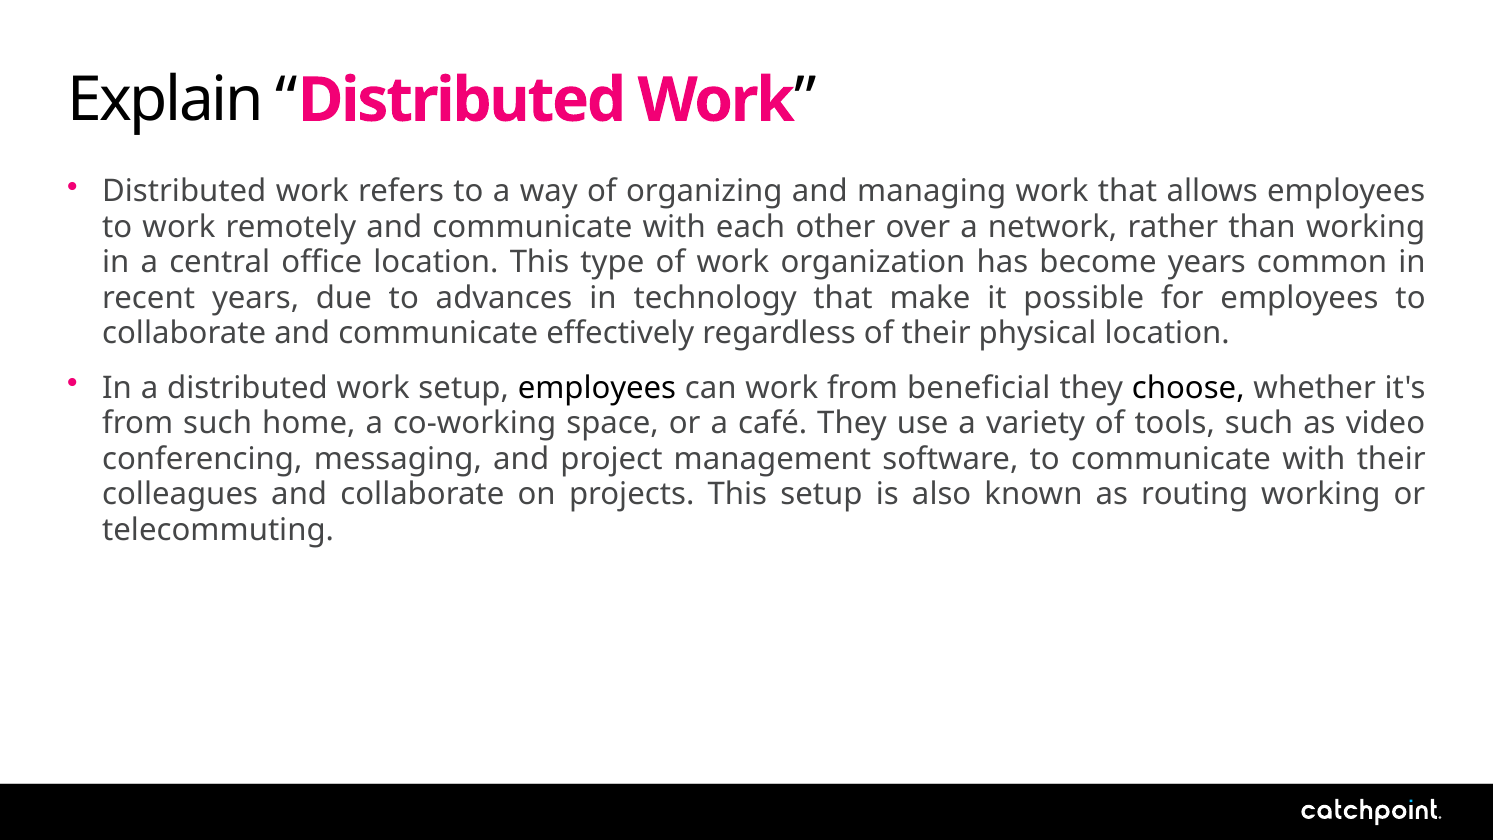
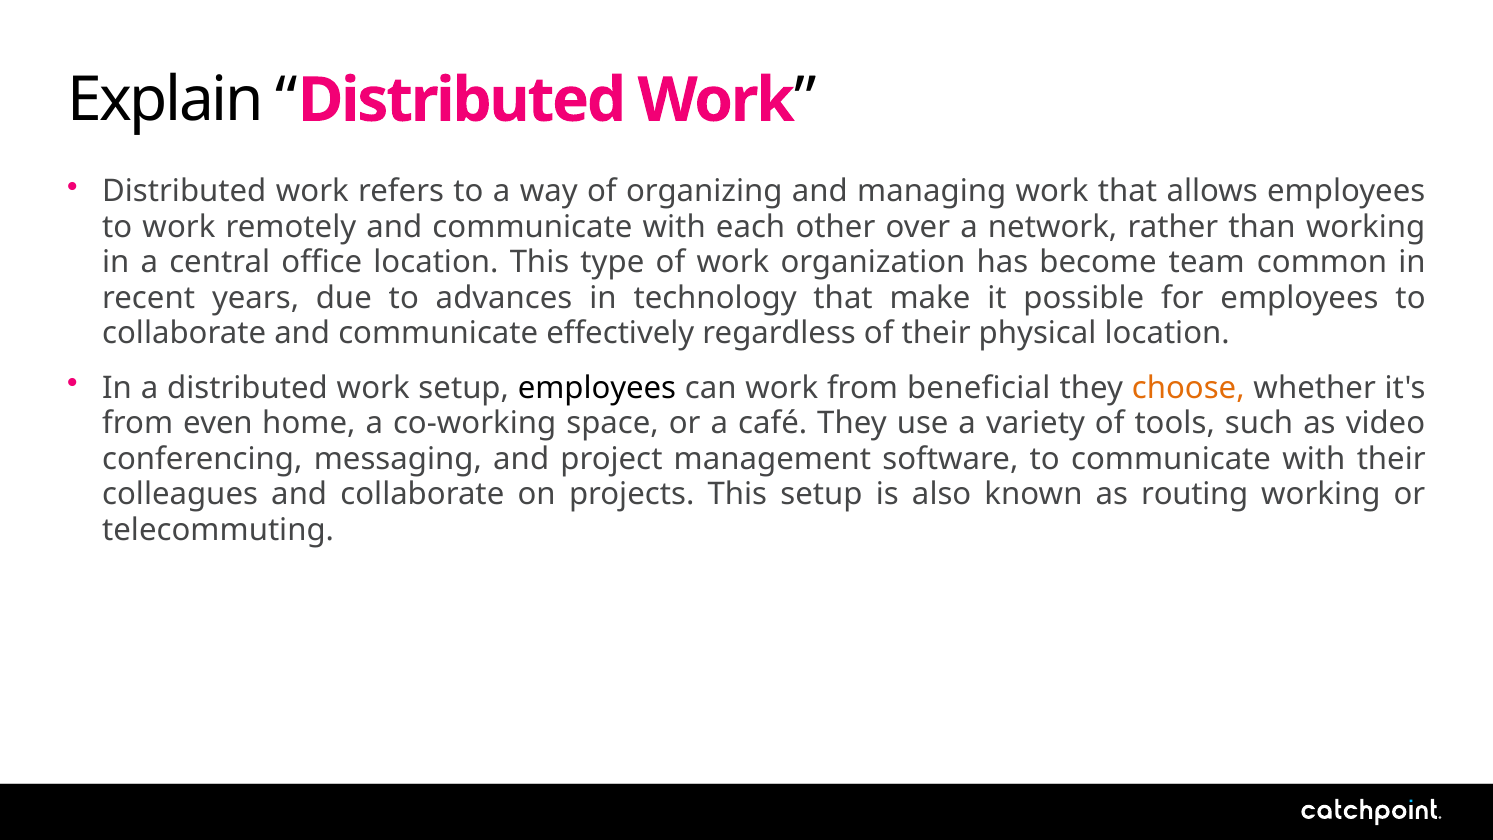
become years: years -> team
choose colour: black -> orange
from such: such -> even
